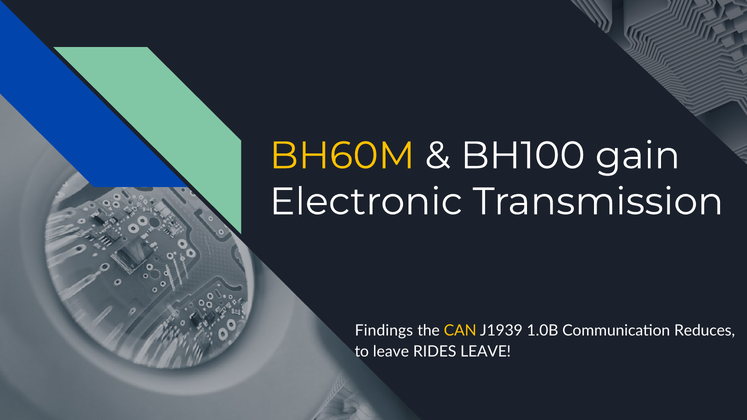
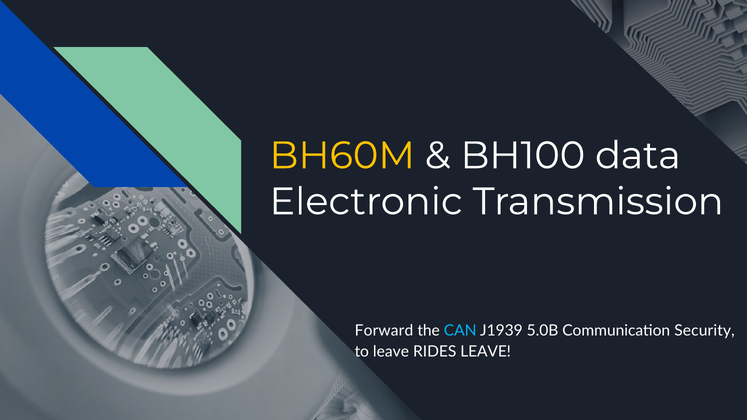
gain: gain -> data
Findings: Findings -> Forward
CAN colour: yellow -> light blue
1.0B: 1.0B -> 5.0B
Reduces: Reduces -> Security
